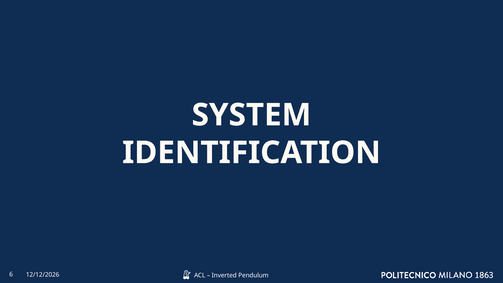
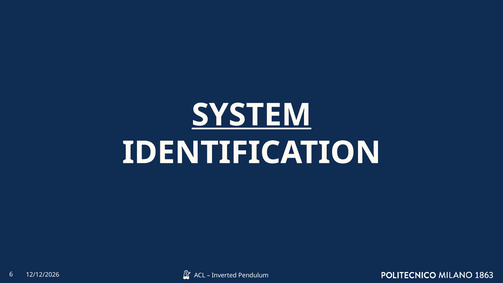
SYSTEM underline: none -> present
